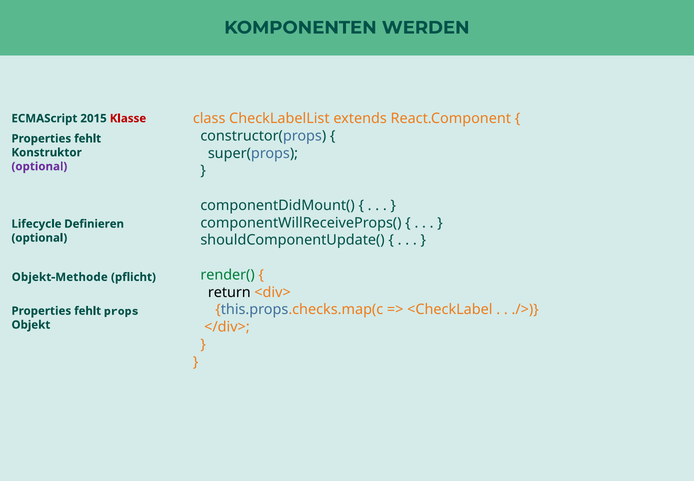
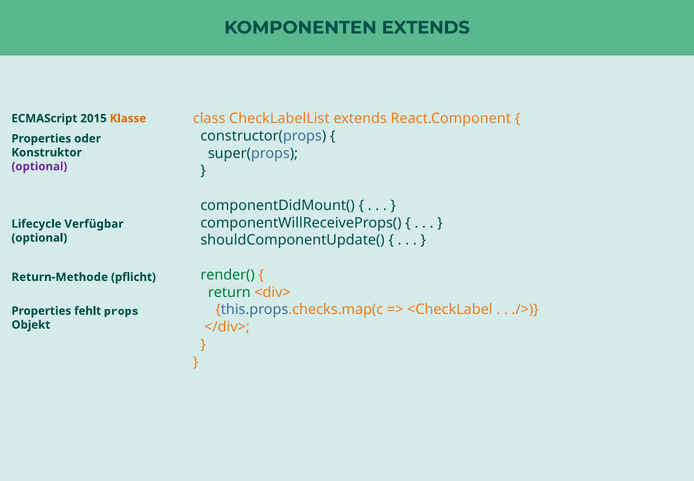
KOMPONENTEN WERDEN: WERDEN -> EXTENDS
Klasse colour: red -> orange
fehlt at (88, 138): fehlt -> oder
Definieren: Definieren -> Verfügbar
Objekt-Methode: Objekt-Methode -> Return-Methode
return colour: black -> green
